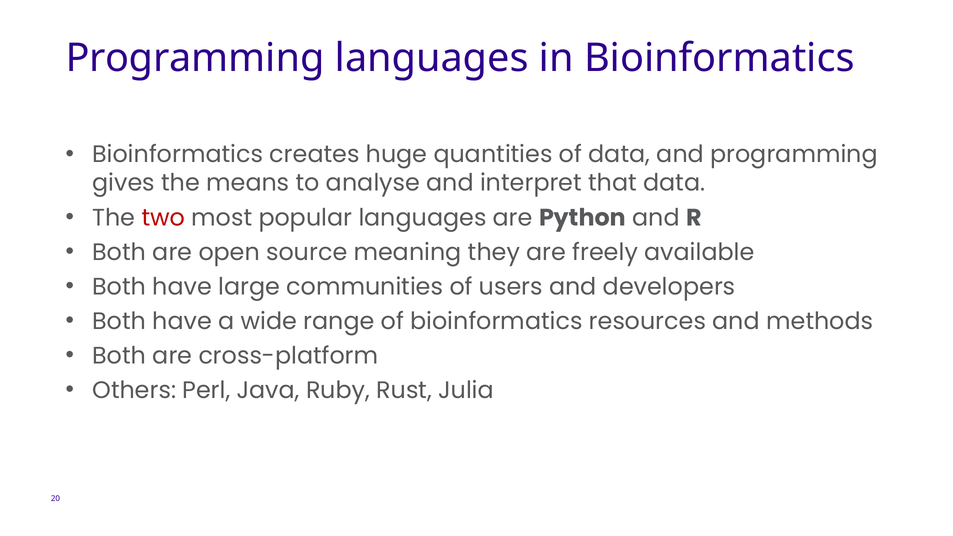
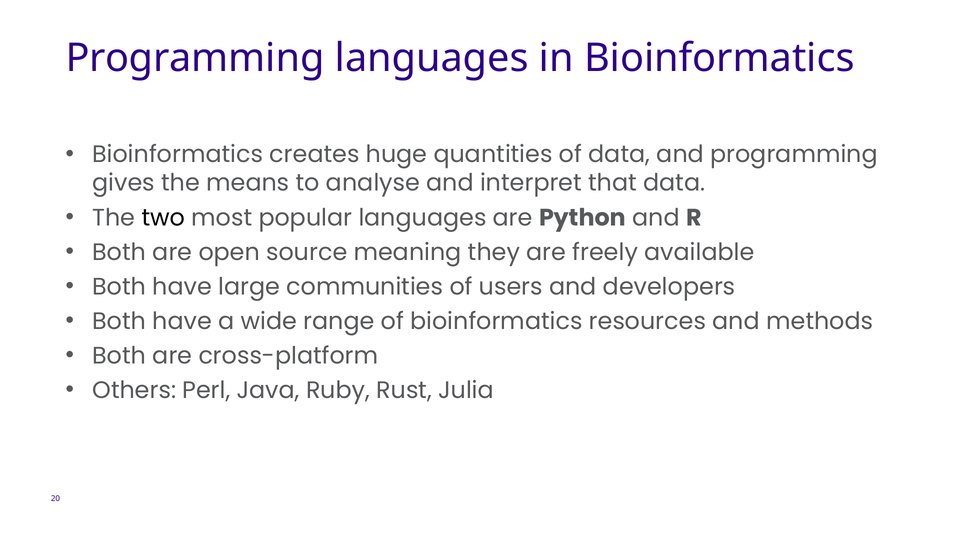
two colour: red -> black
